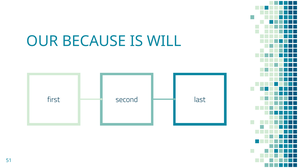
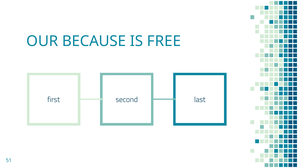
WILL: WILL -> FREE
